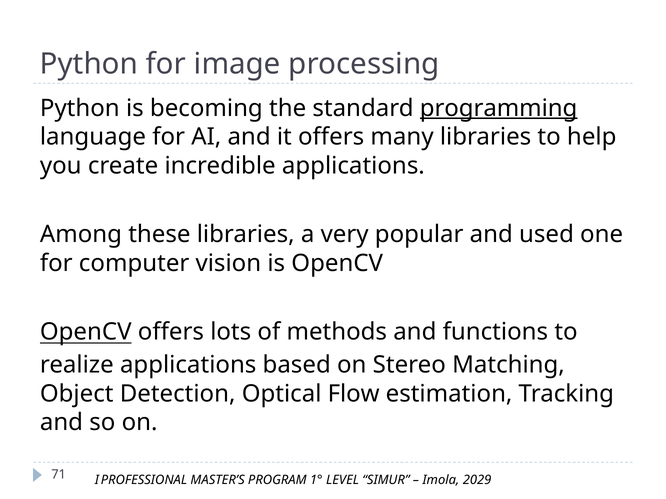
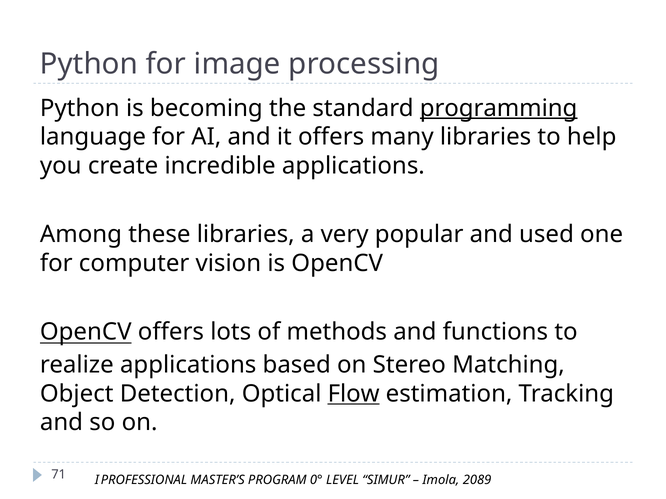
Flow underline: none -> present
1°: 1° -> 0°
2029: 2029 -> 2089
